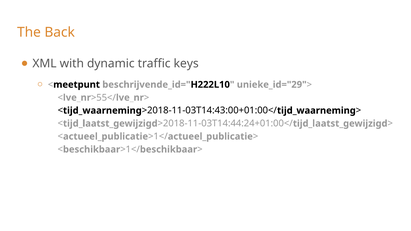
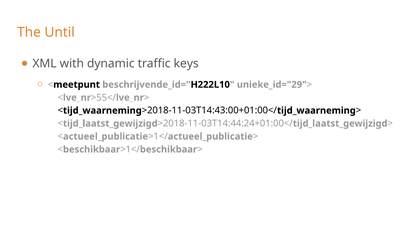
Back: Back -> Until
